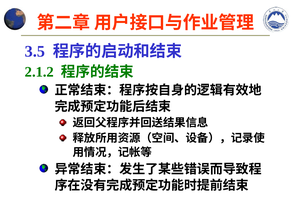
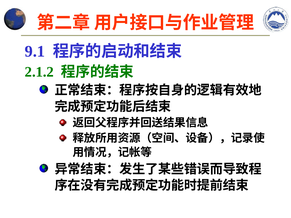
3.5: 3.5 -> 9.1
